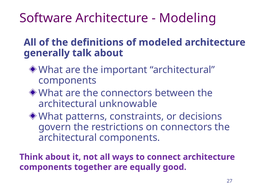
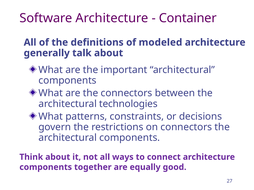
Modeling: Modeling -> Container
unknowable: unknowable -> technologies
